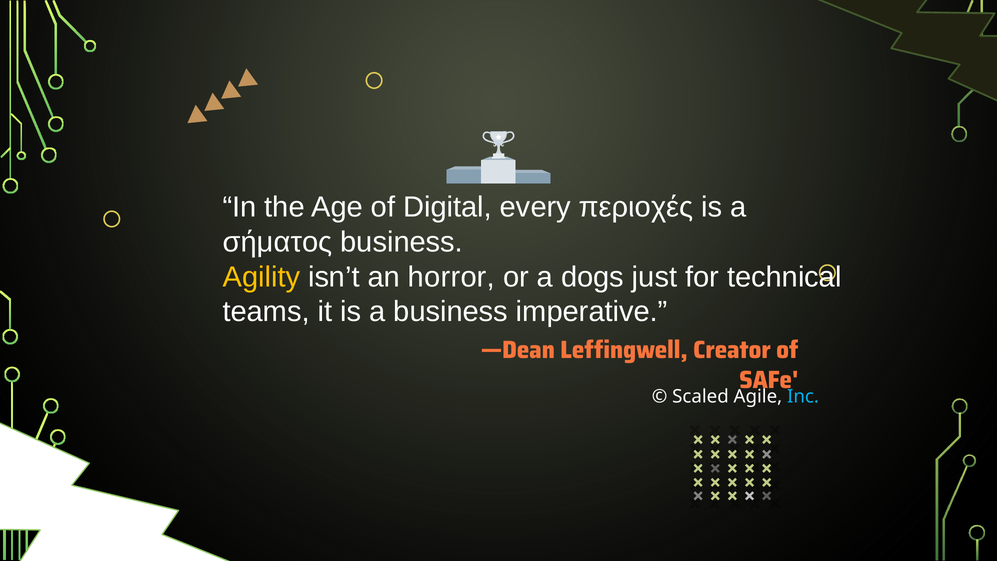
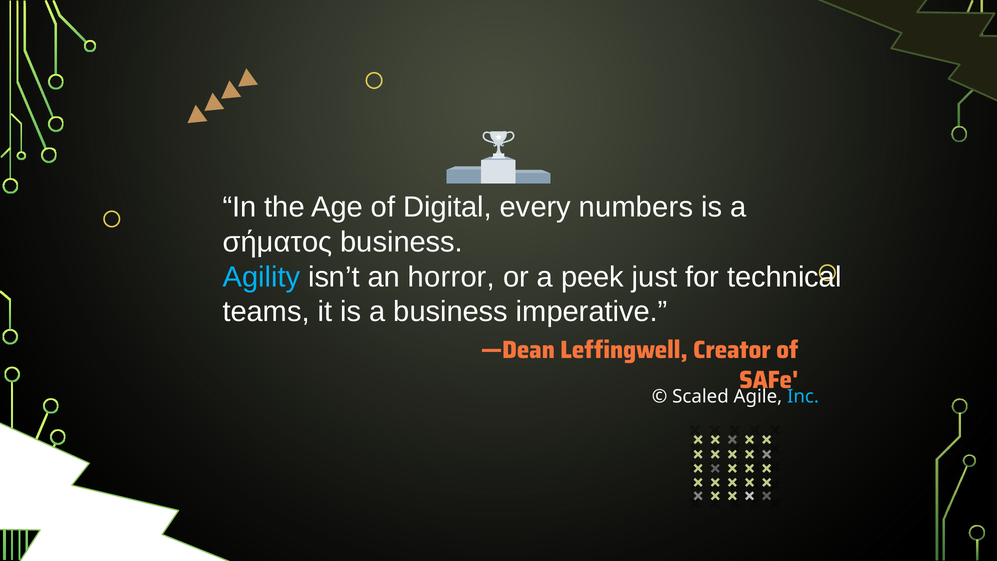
περιοχές: περιοχές -> numbers
Agility colour: yellow -> light blue
dogs: dogs -> peek
